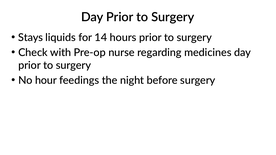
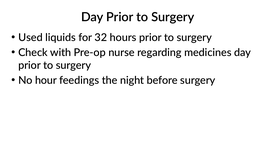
Stays: Stays -> Used
14: 14 -> 32
